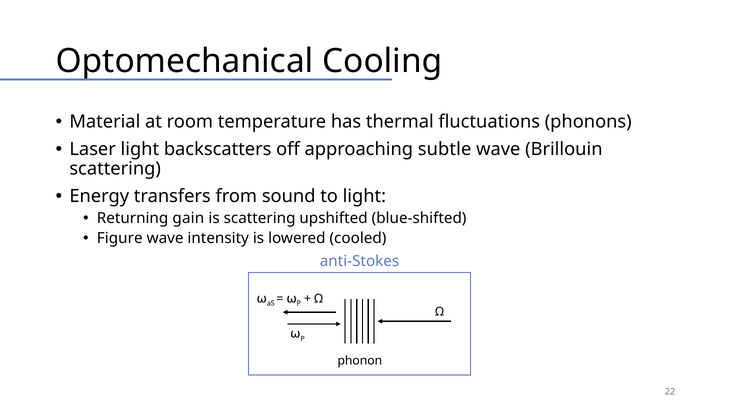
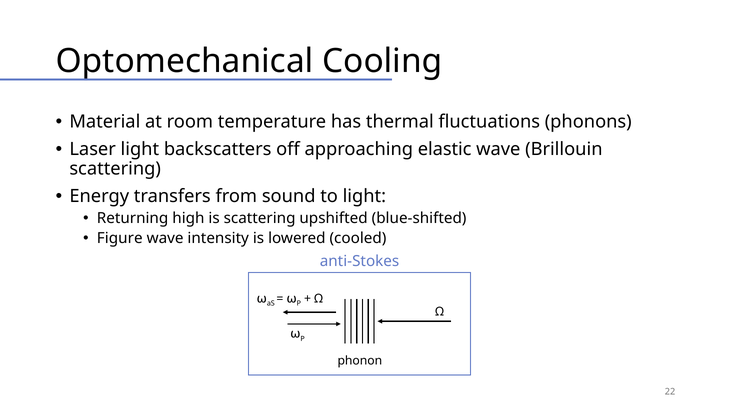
subtle: subtle -> elastic
gain: gain -> high
